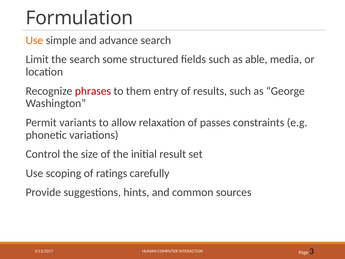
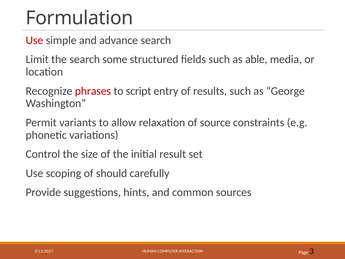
Use at (34, 40) colour: orange -> red
them: them -> script
passes: passes -> source
ratings: ratings -> should
